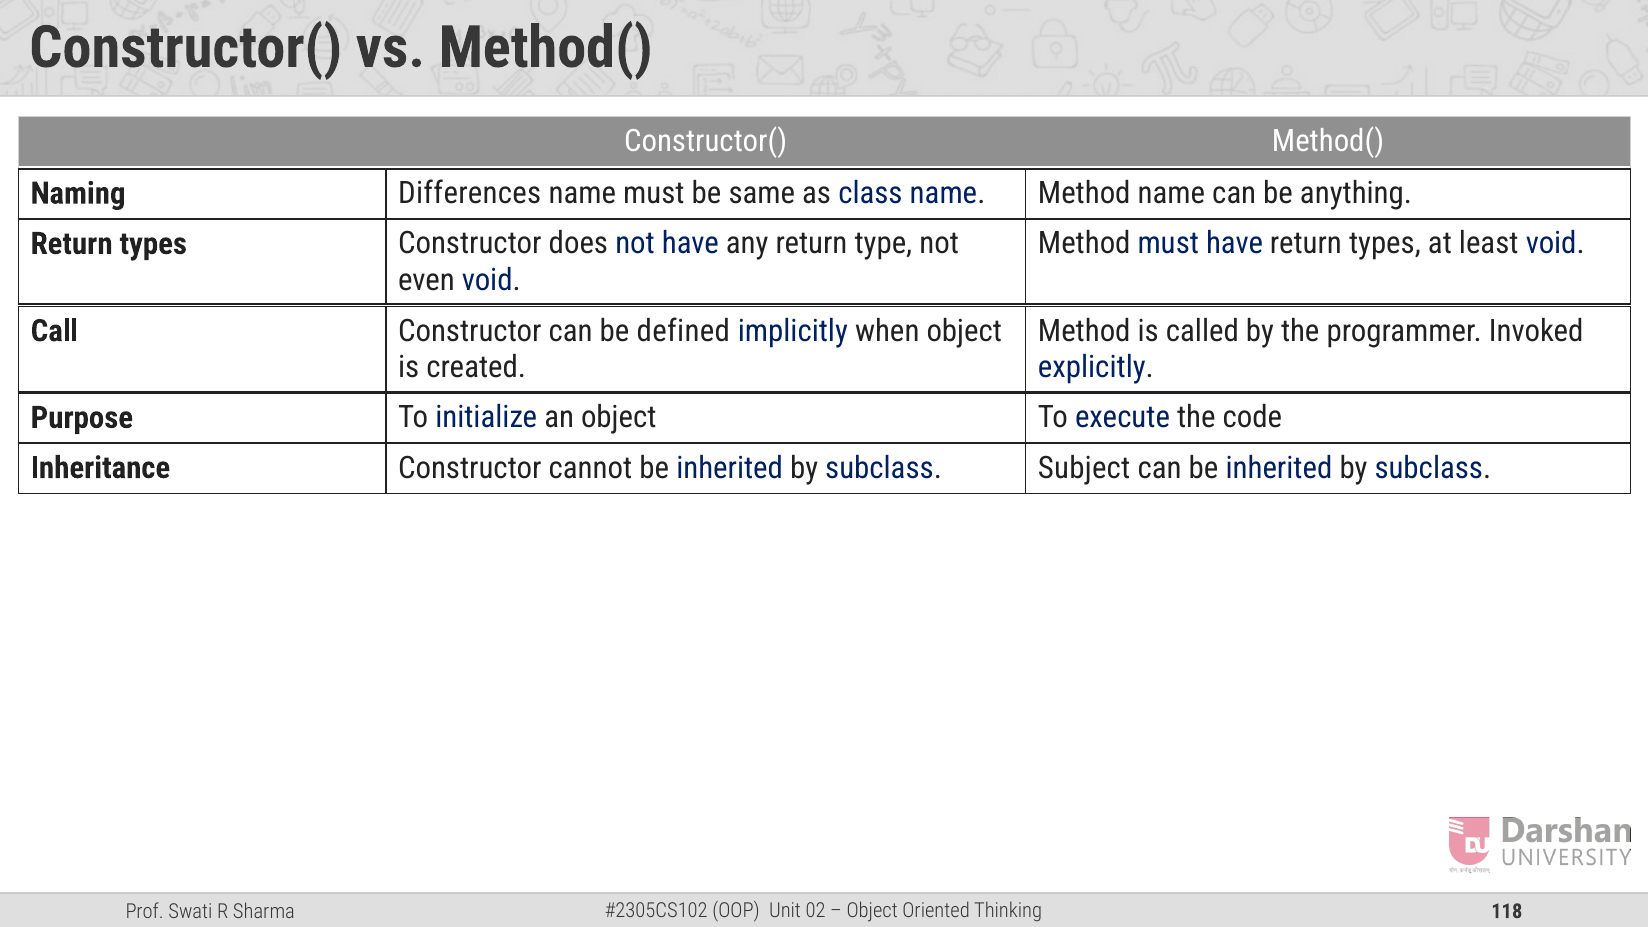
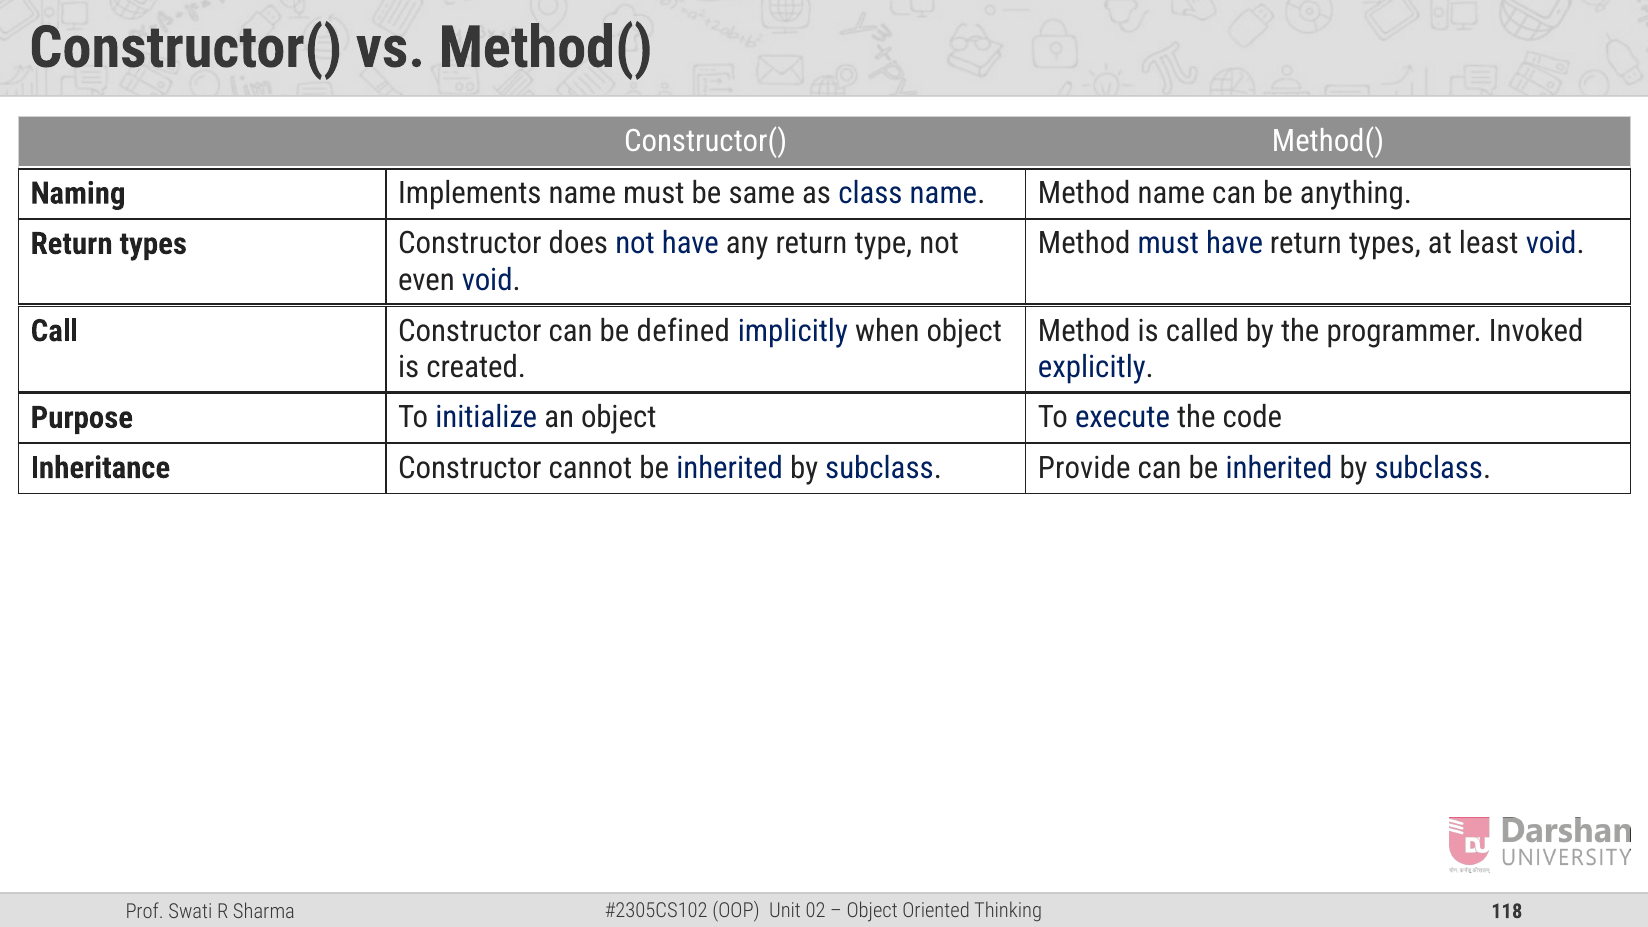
Differences: Differences -> Implements
subclass Subject: Subject -> Provide
